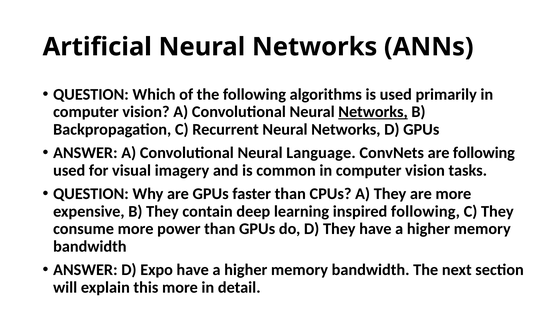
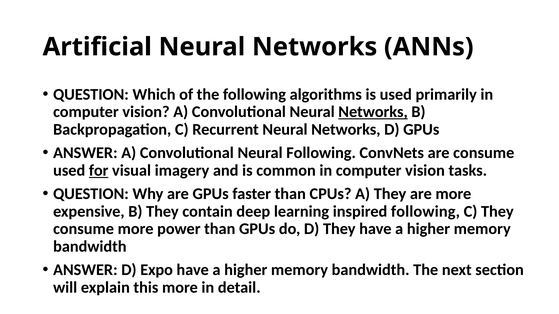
Neural Language: Language -> Following
are following: following -> consume
for underline: none -> present
